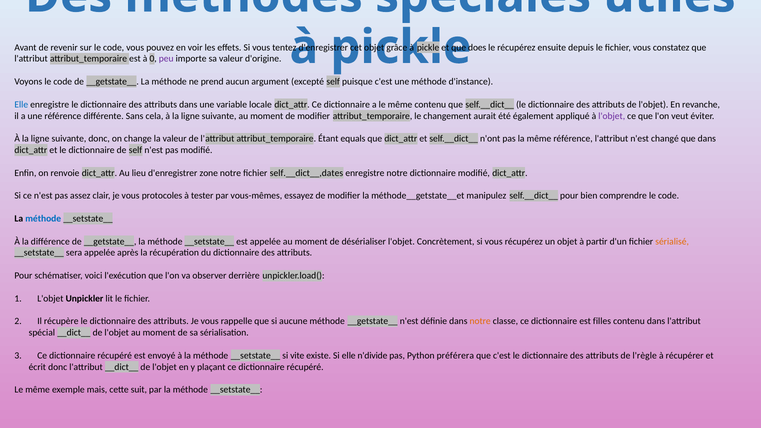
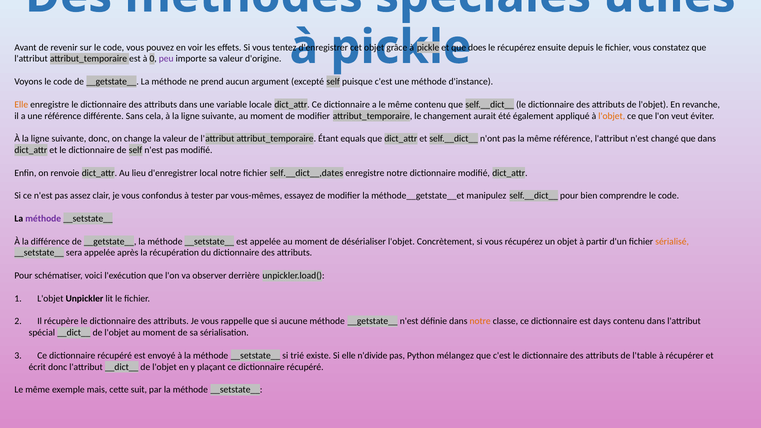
Elle at (21, 104) colour: blue -> orange
l'objet at (612, 116) colour: purple -> orange
zone: zone -> local
protocoles: protocoles -> confondus
méthode at (43, 219) colour: blue -> purple
filles: filles -> days
vite: vite -> trié
préférera: préférera -> mélangez
l'règle: l'règle -> l'table
